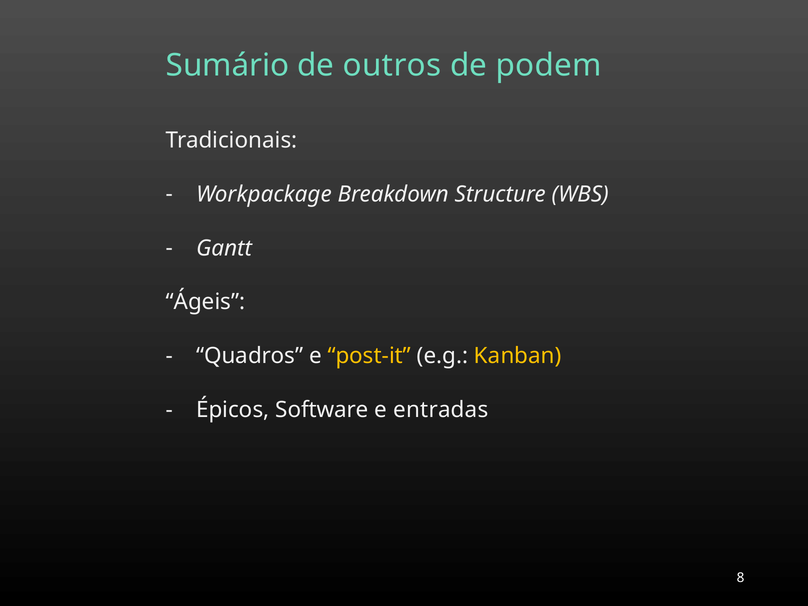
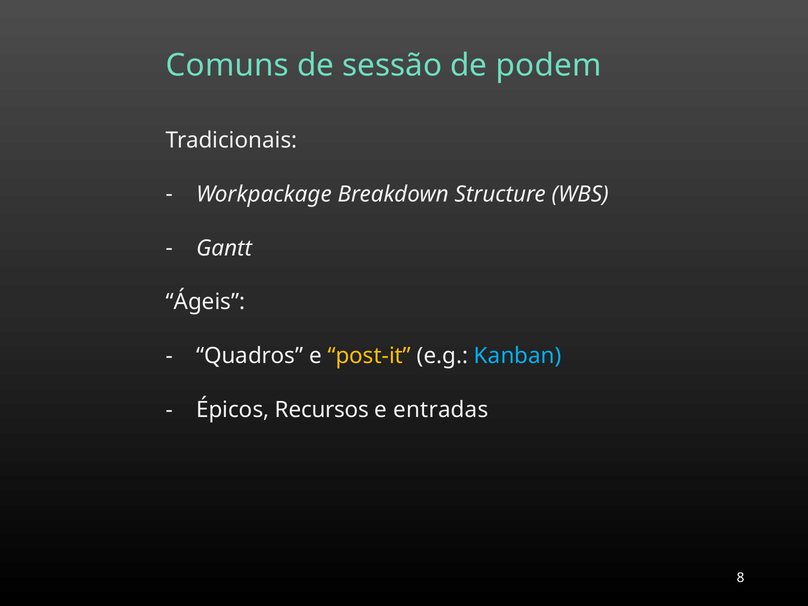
Sumário: Sumário -> Comuns
outros: outros -> sessão
Kanban colour: yellow -> light blue
Software: Software -> Recursos
